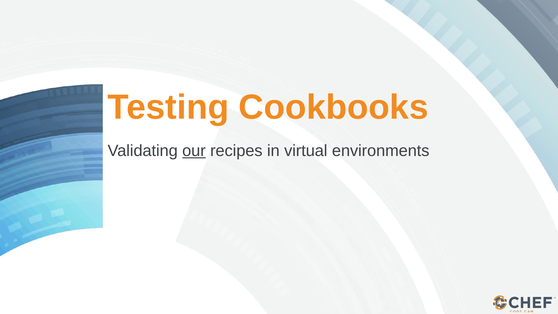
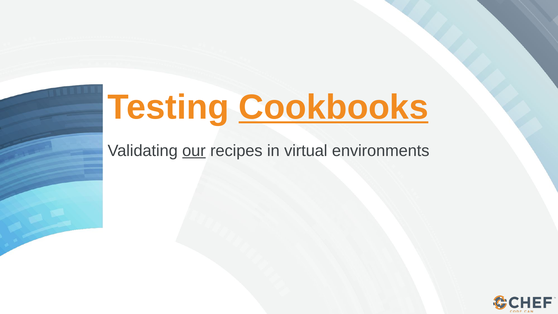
Cookbooks underline: none -> present
